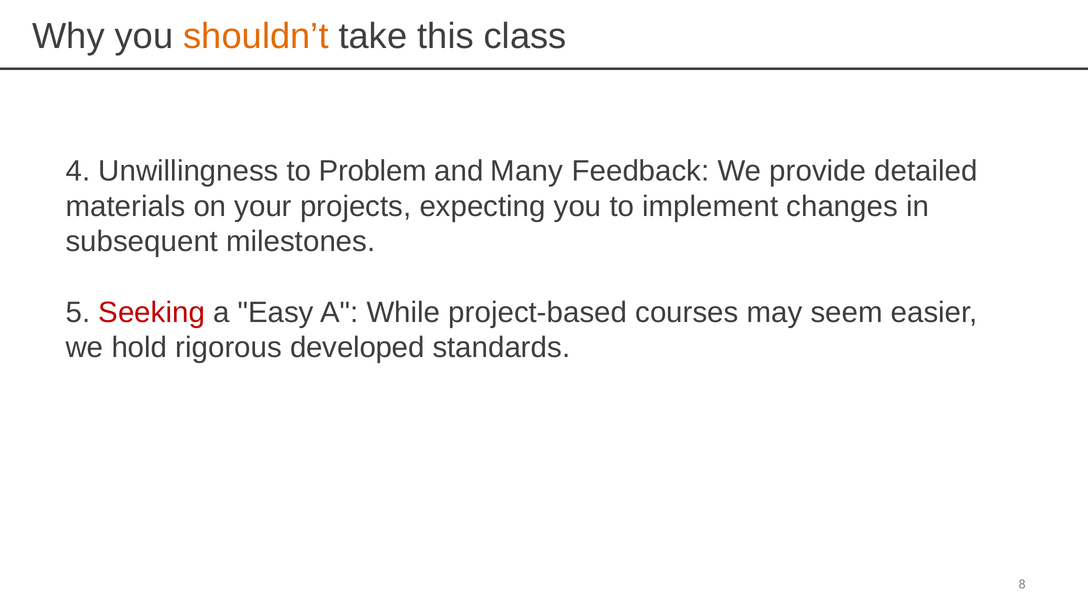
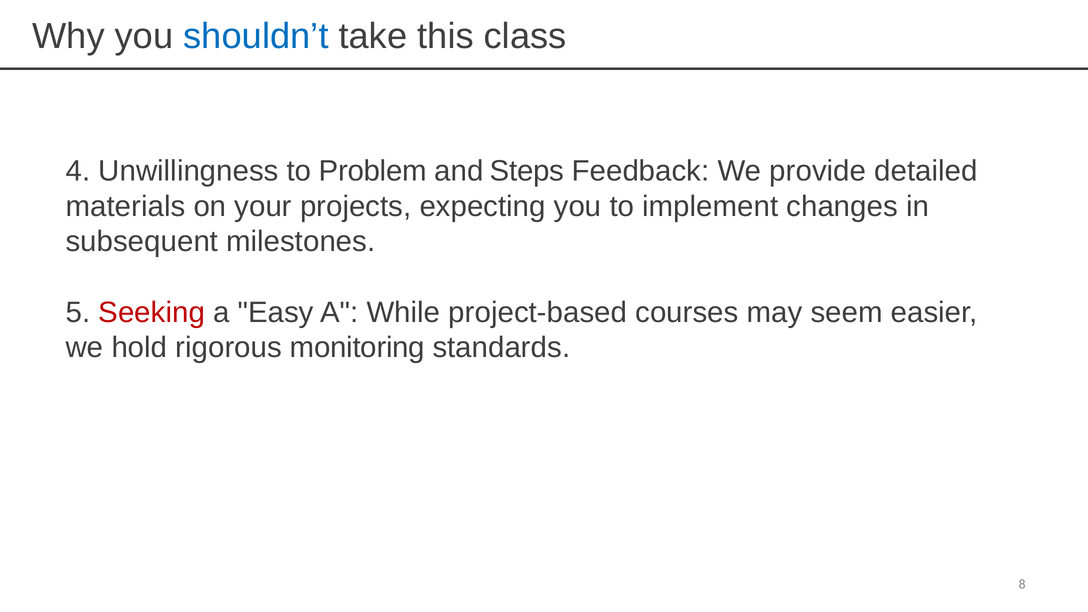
shouldn’t colour: orange -> blue
Many: Many -> Steps
developed: developed -> monitoring
